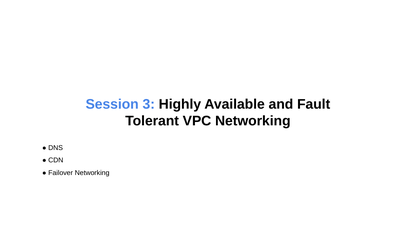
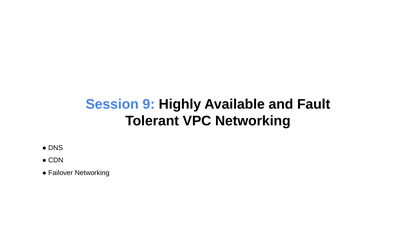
3: 3 -> 9
